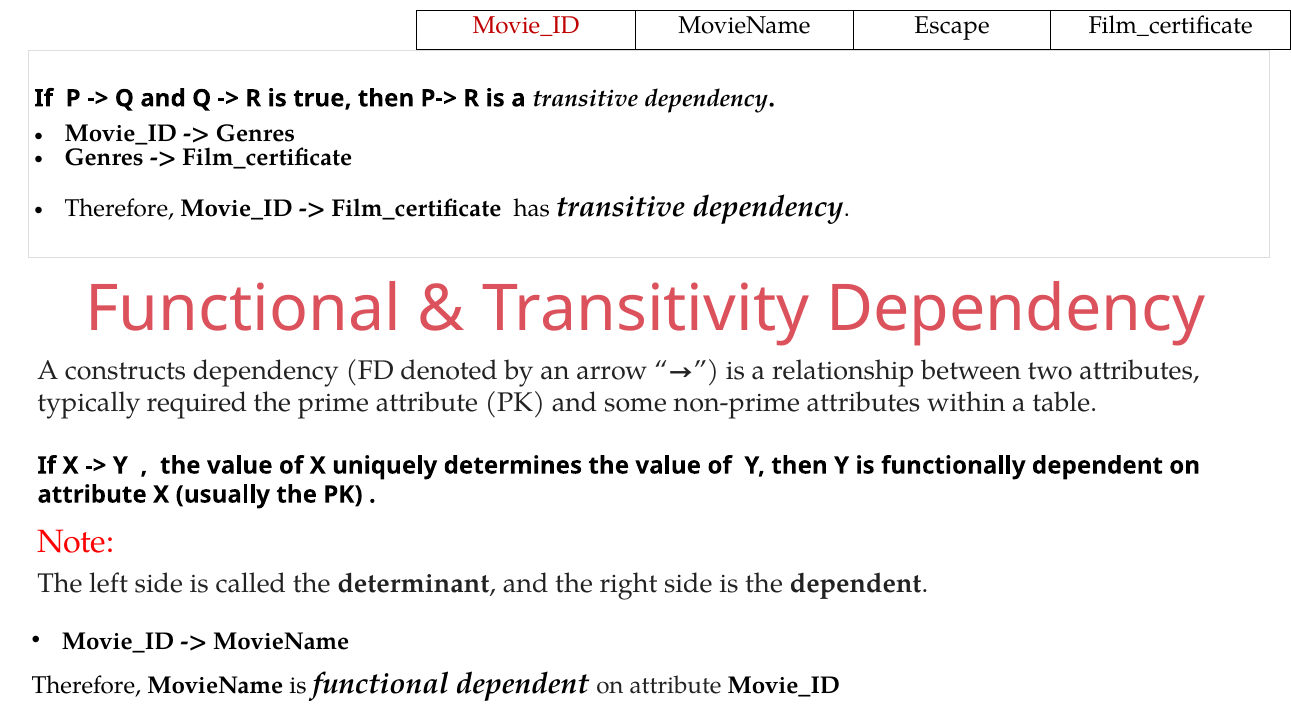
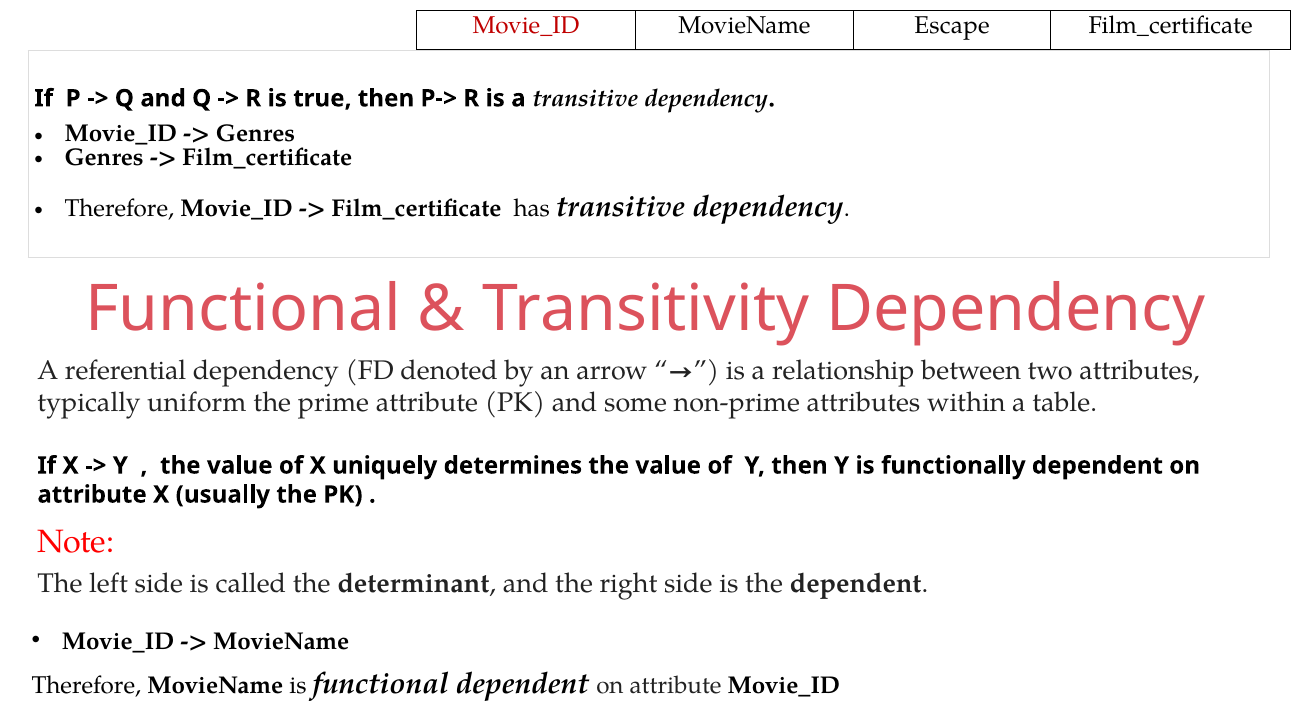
constructs: constructs -> referential
required: required -> uniform
